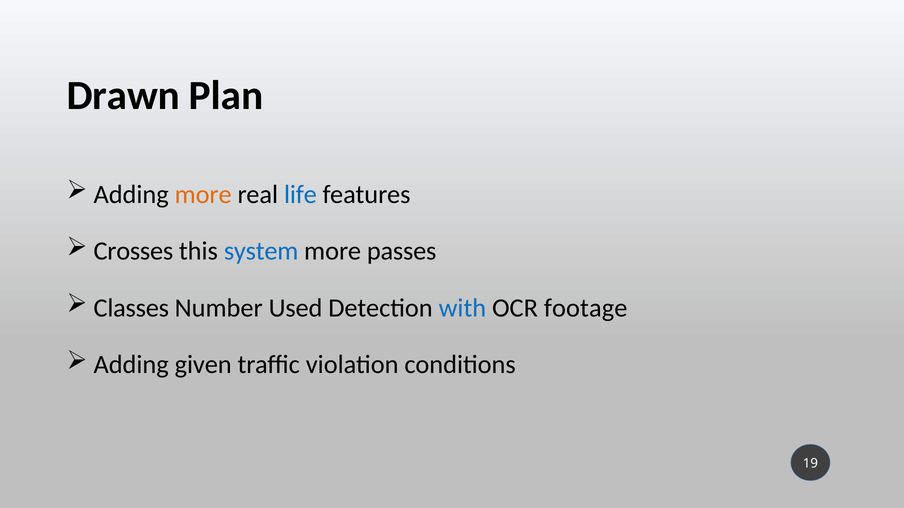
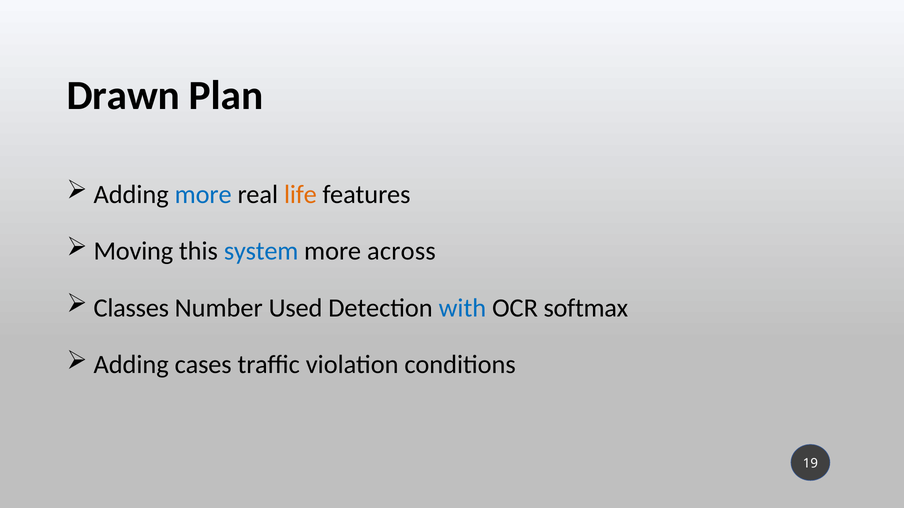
more at (203, 195) colour: orange -> blue
life colour: blue -> orange
Crosses: Crosses -> Moving
passes: passes -> across
footage: footage -> softmax
given: given -> cases
